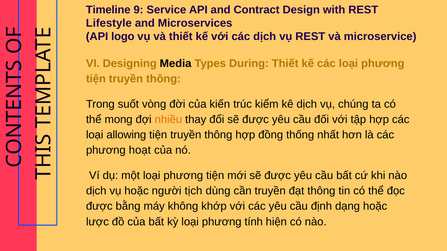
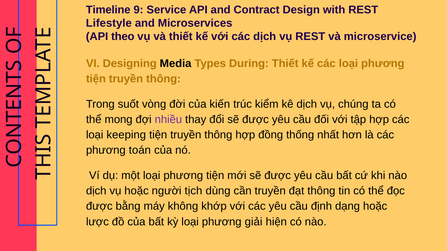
logo: logo -> theo
nhiều colour: orange -> purple
allowing: allowing -> keeping
hoạt: hoạt -> toán
tính: tính -> giải
